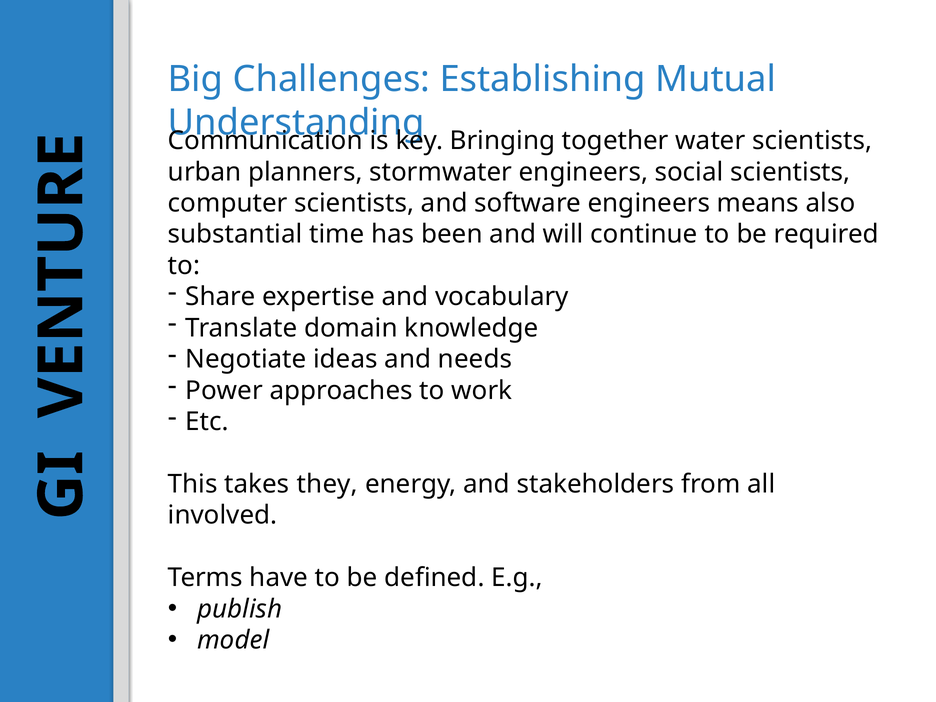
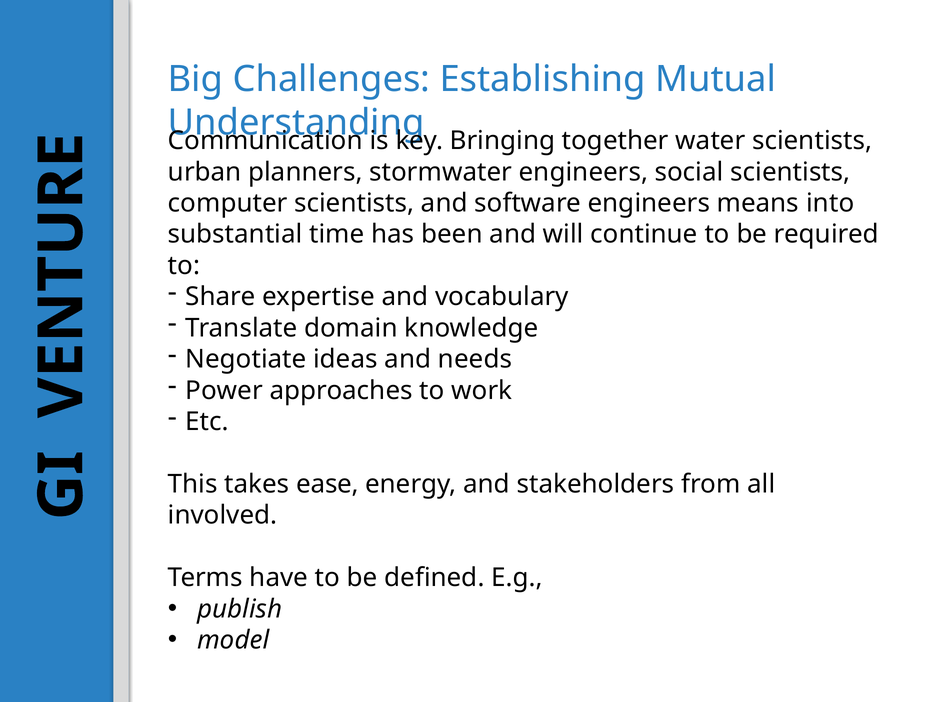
also: also -> into
they: they -> ease
